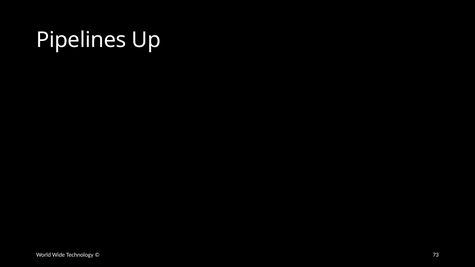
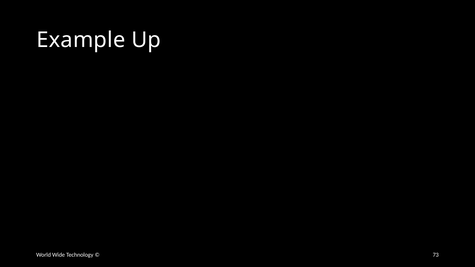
Pipelines: Pipelines -> Example
